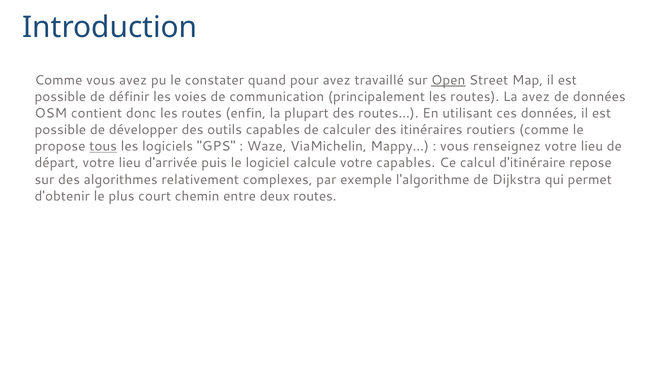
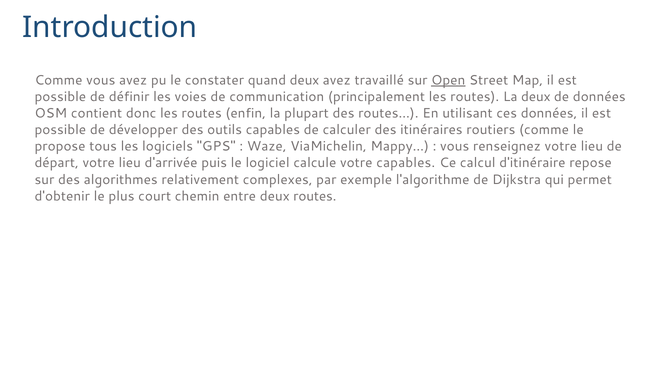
quand pour: pour -> deux
La avez: avez -> deux
tous underline: present -> none
